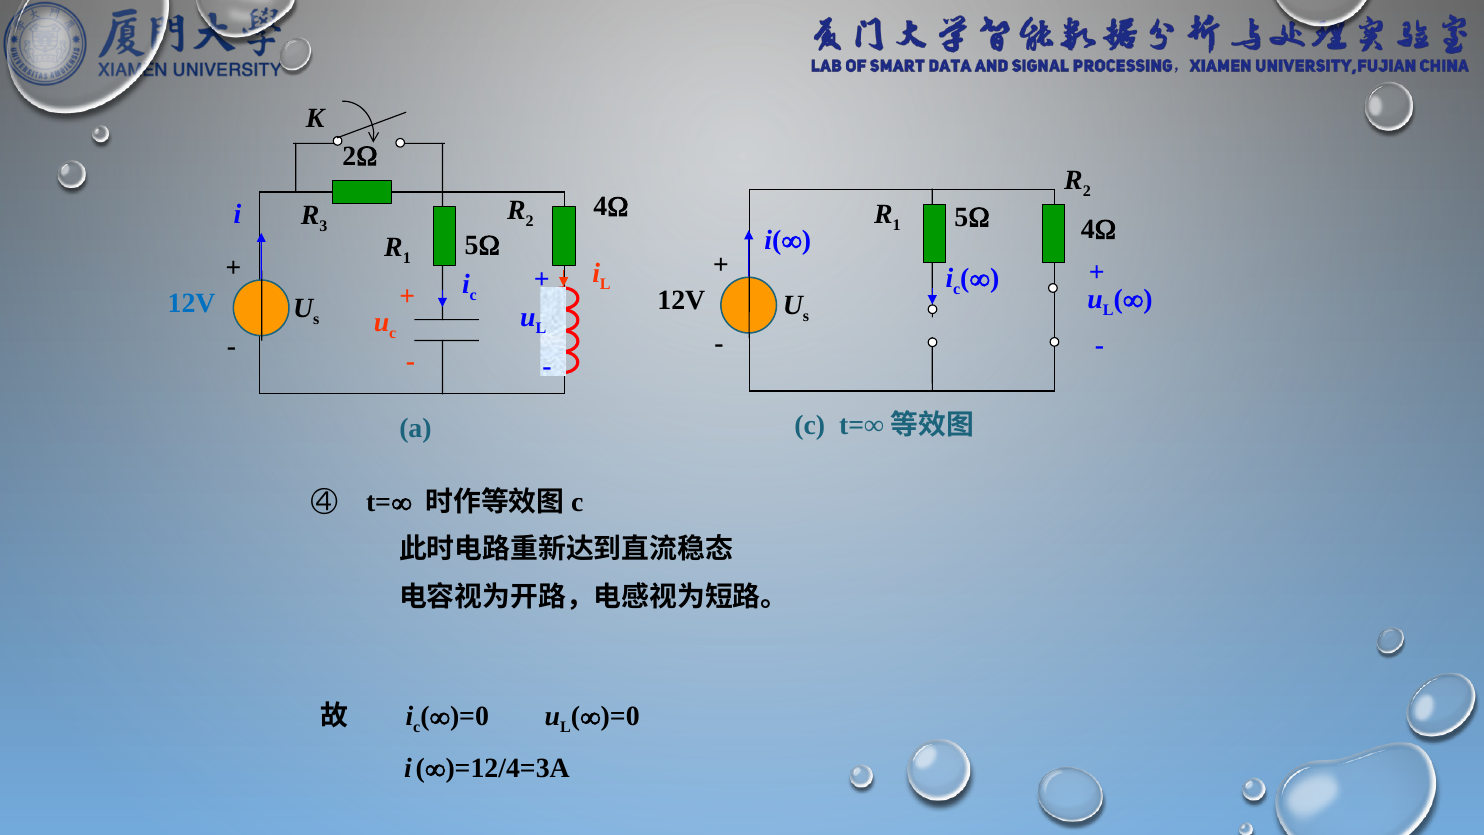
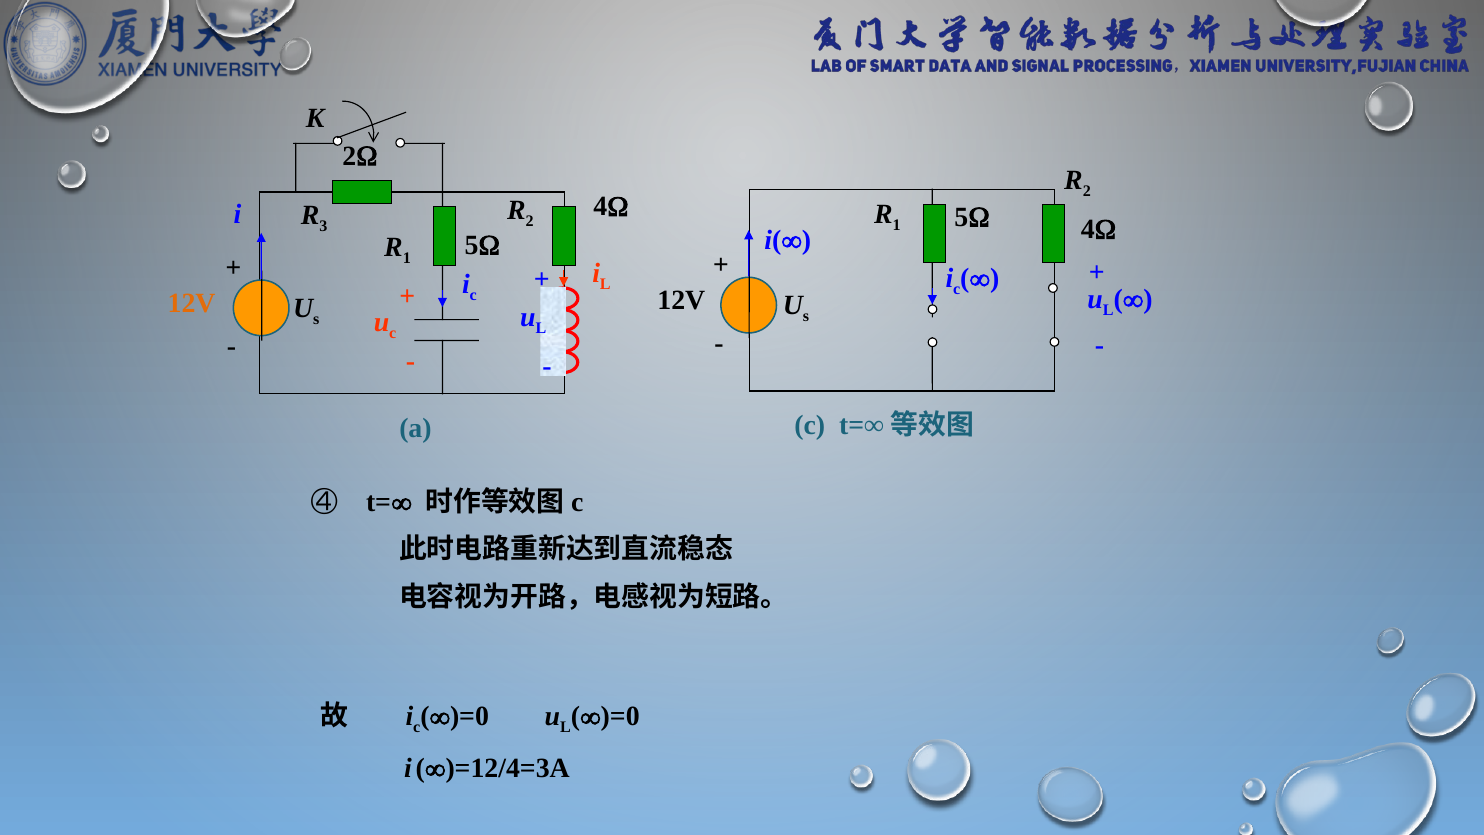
12V at (192, 303) colour: blue -> orange
